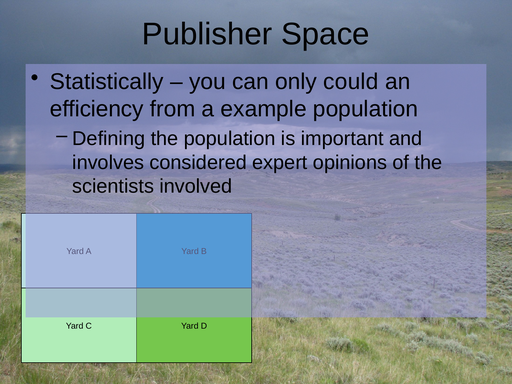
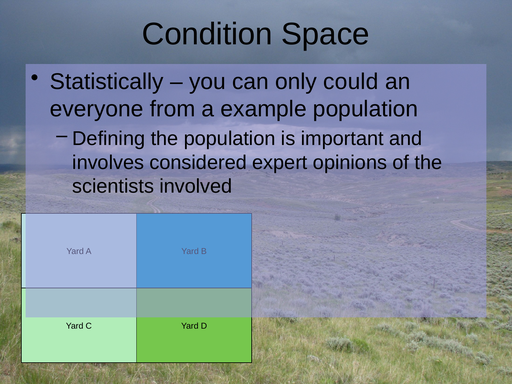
Publisher: Publisher -> Condition
efficiency: efficiency -> everyone
